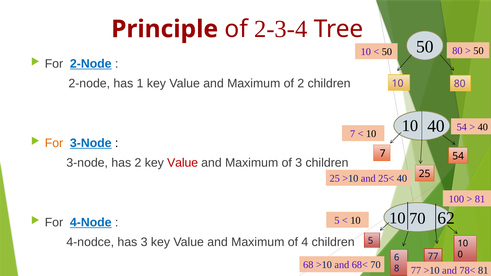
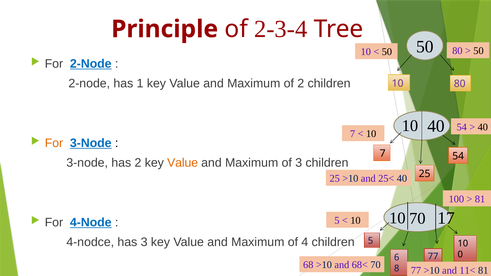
Value at (183, 163) colour: red -> orange
62: 62 -> 17
78<: 78< -> 11<
